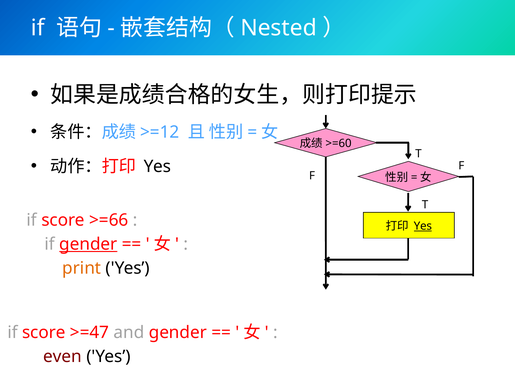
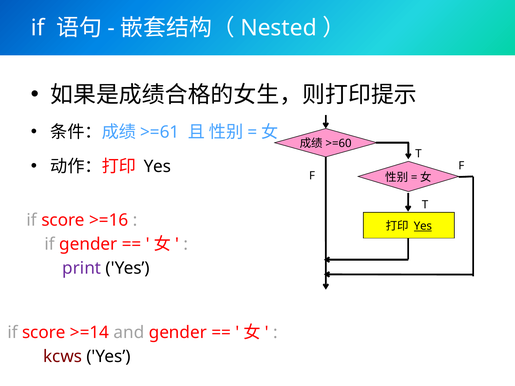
>=12: >=12 -> >=61
>=66: >=66 -> >=16
gender at (88, 244) underline: present -> none
print colour: orange -> purple
>=47: >=47 -> >=14
even: even -> kcws
